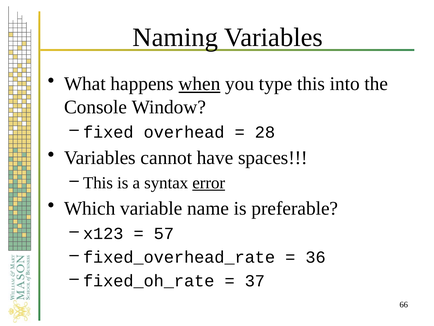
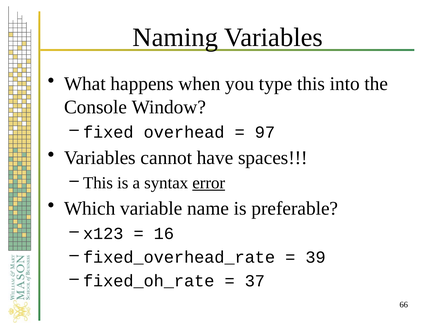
when underline: present -> none
28: 28 -> 97
57: 57 -> 16
36: 36 -> 39
